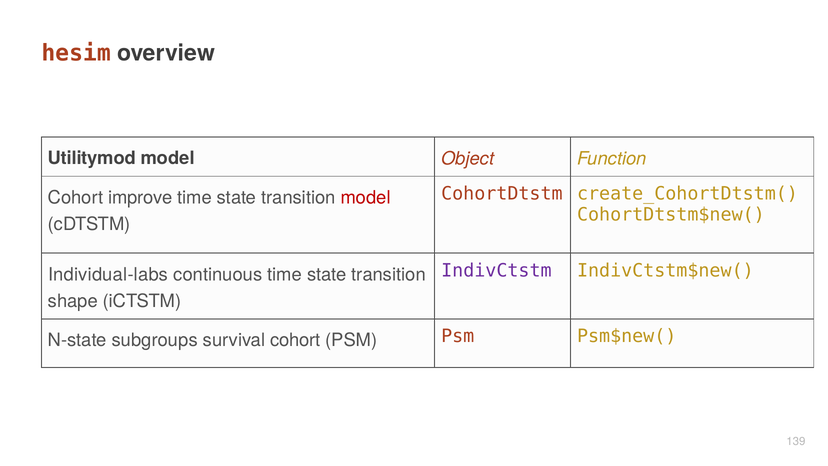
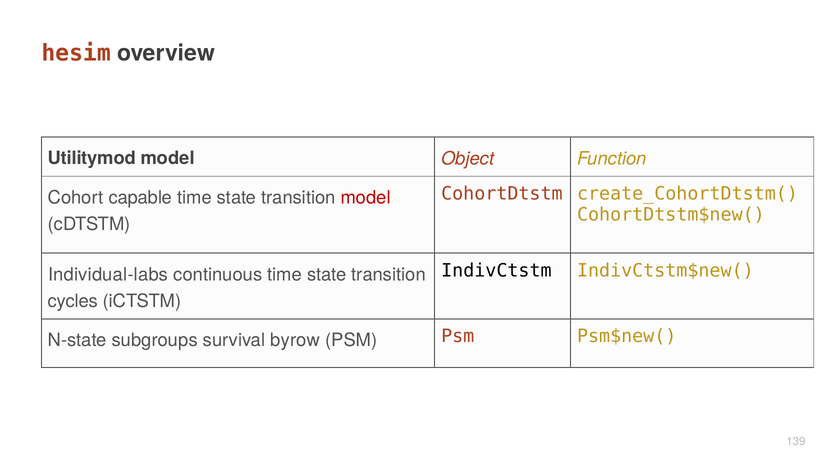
improve: improve -> capable
IndivCtstm colour: purple -> black
shape: shape -> cycles
survival cohort: cohort -> byrow
